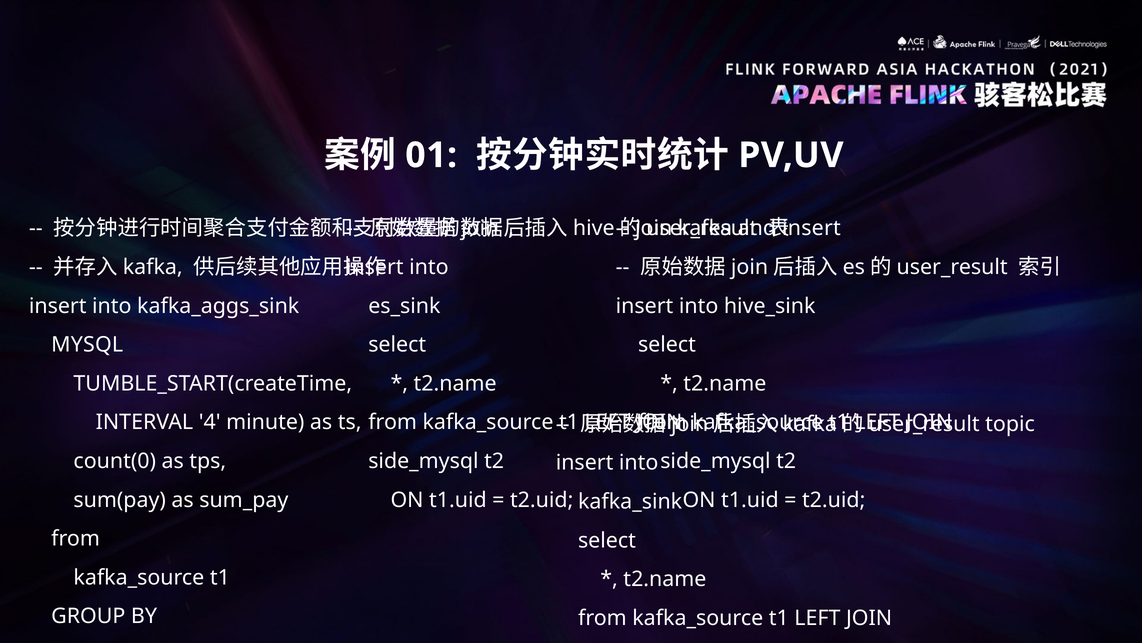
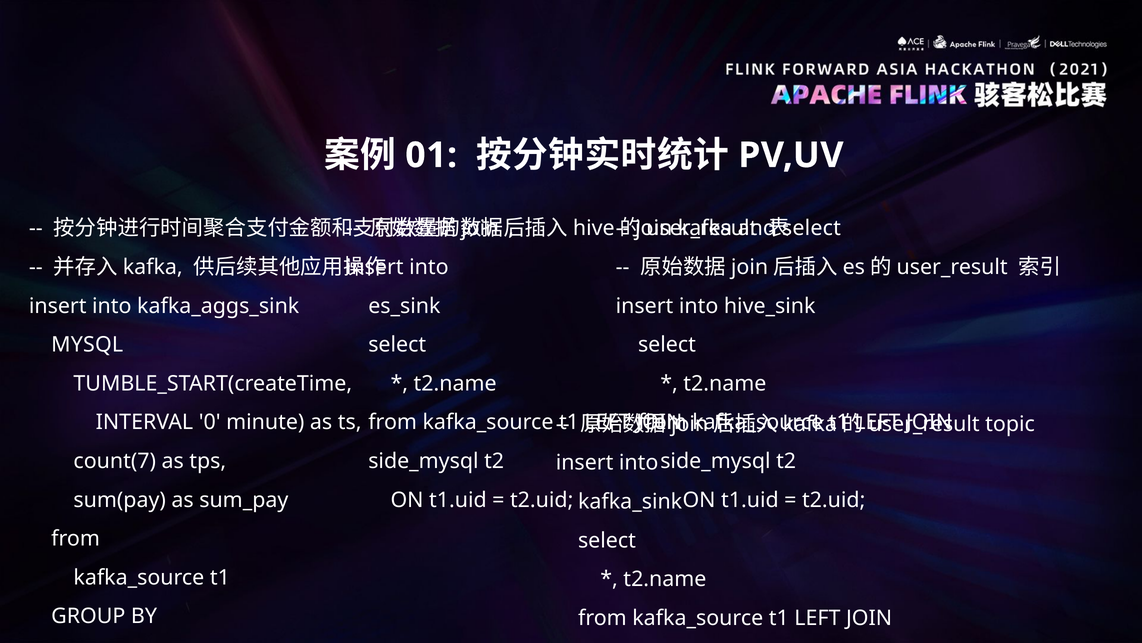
insert at (811, 228): insert -> select
4: 4 -> 0
count(0: count(0 -> count(7
